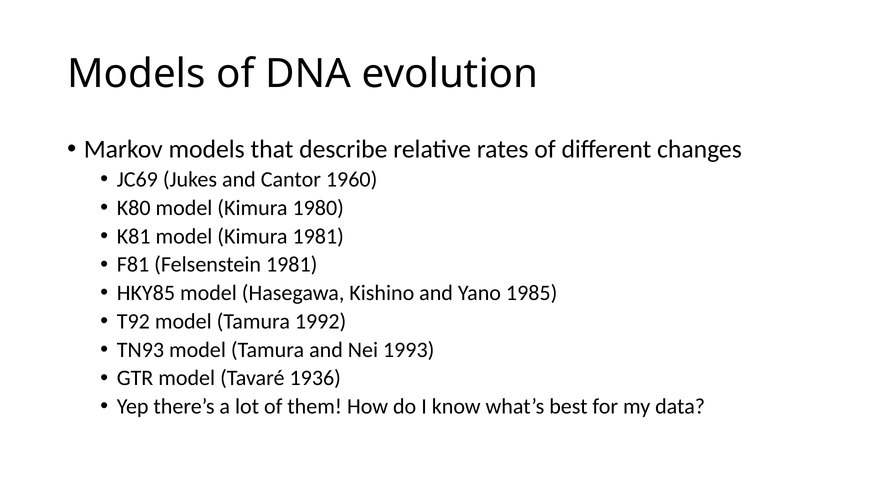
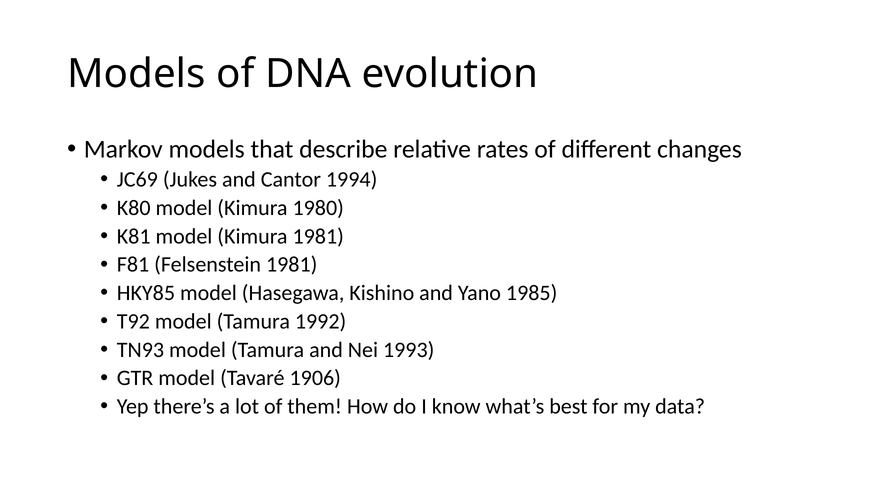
1960: 1960 -> 1994
1936: 1936 -> 1906
